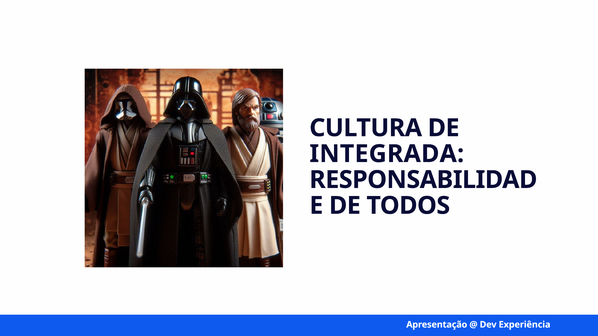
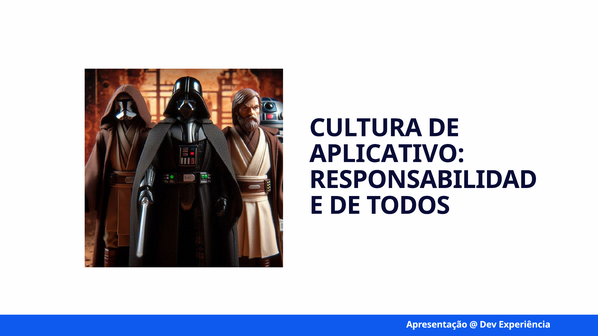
INTEGRADA: INTEGRADA -> APLICATIVO
